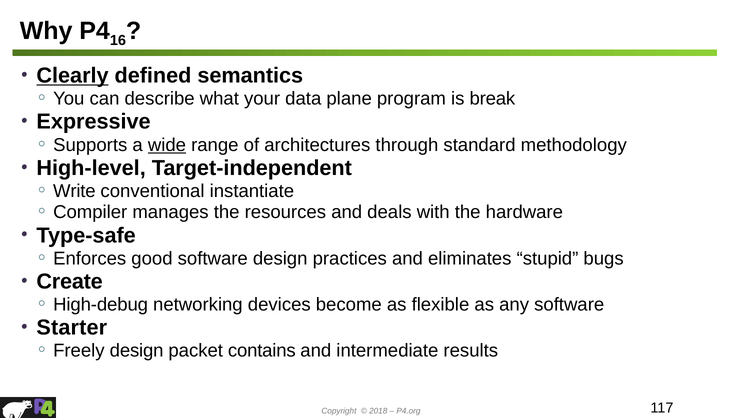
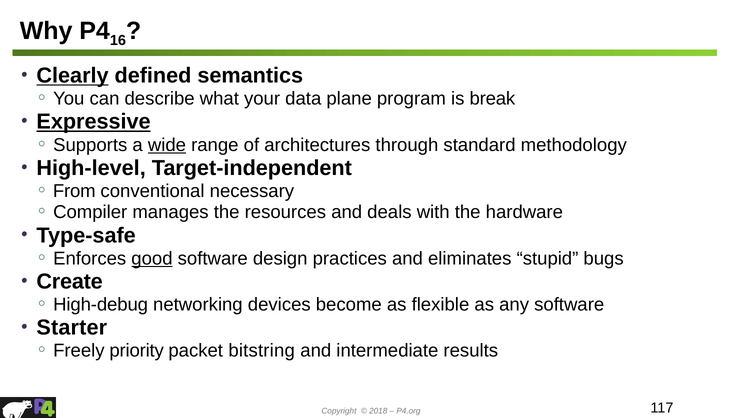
Expressive underline: none -> present
Write: Write -> From
instantiate: instantiate -> necessary
good underline: none -> present
Freely design: design -> priority
contains: contains -> bitstring
